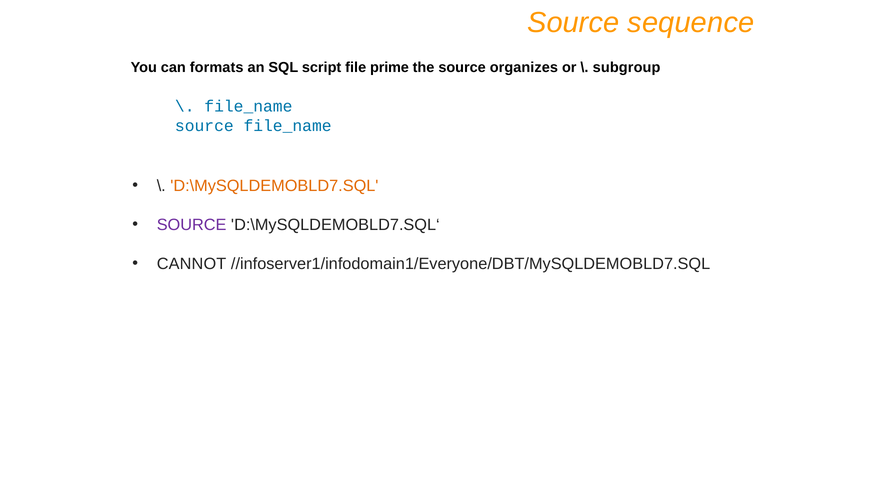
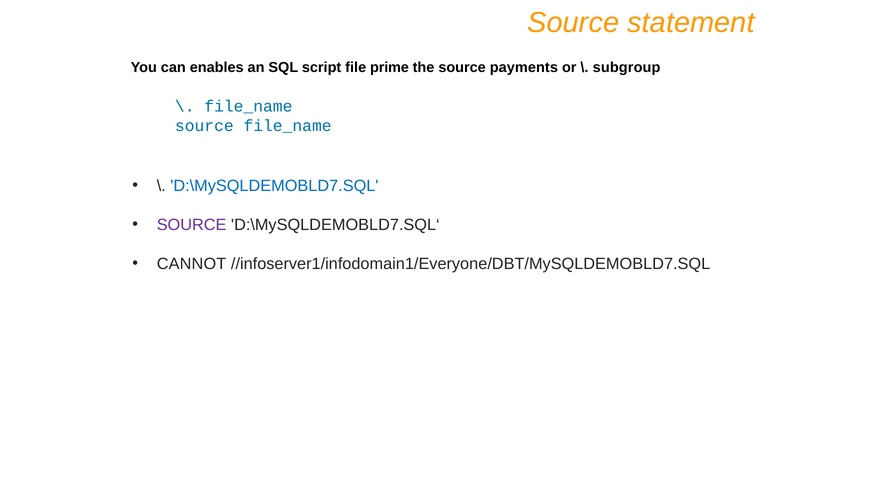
sequence: sequence -> statement
formats: formats -> enables
organizes: organizes -> payments
D:\MySQLDEMOBLD7.SQL colour: orange -> blue
